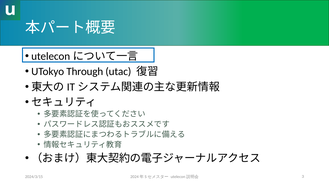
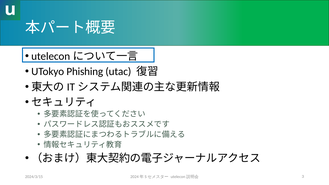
Through: Through -> Phishing
